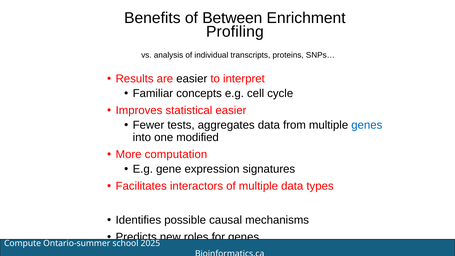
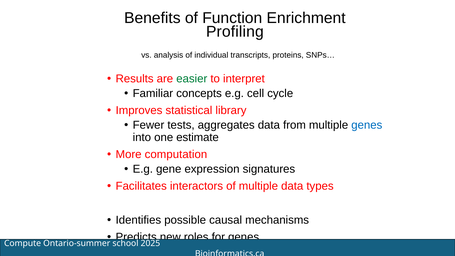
Between: Between -> Function
easier at (192, 79) colour: black -> green
statistical easier: easier -> library
modified: modified -> estimate
